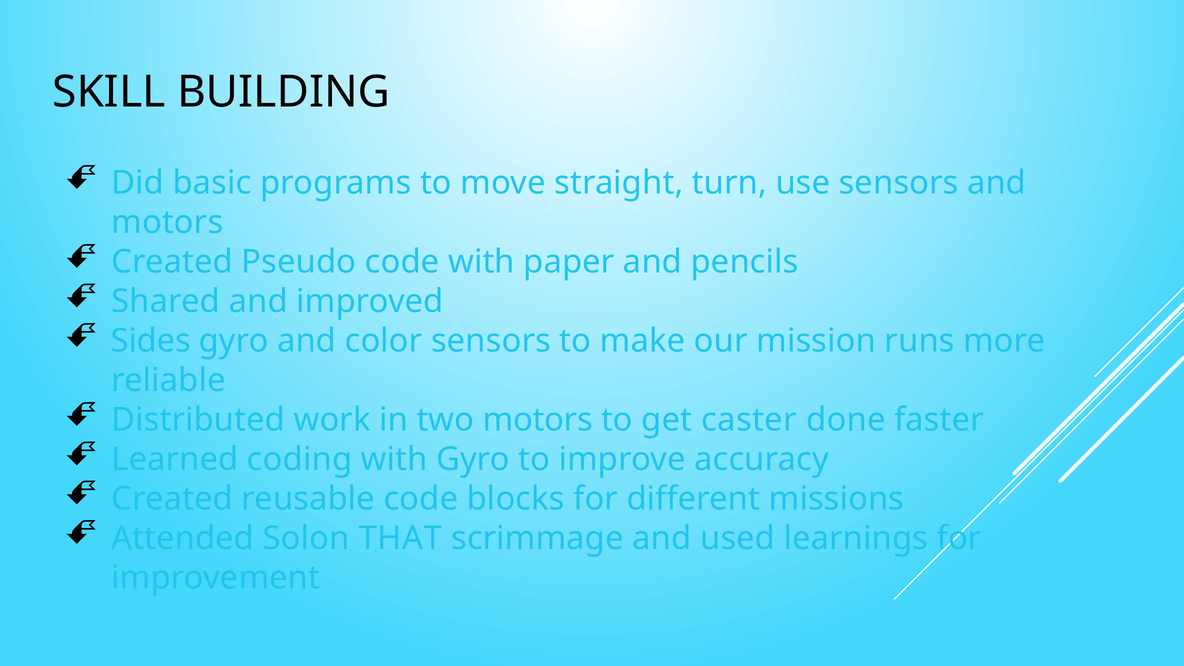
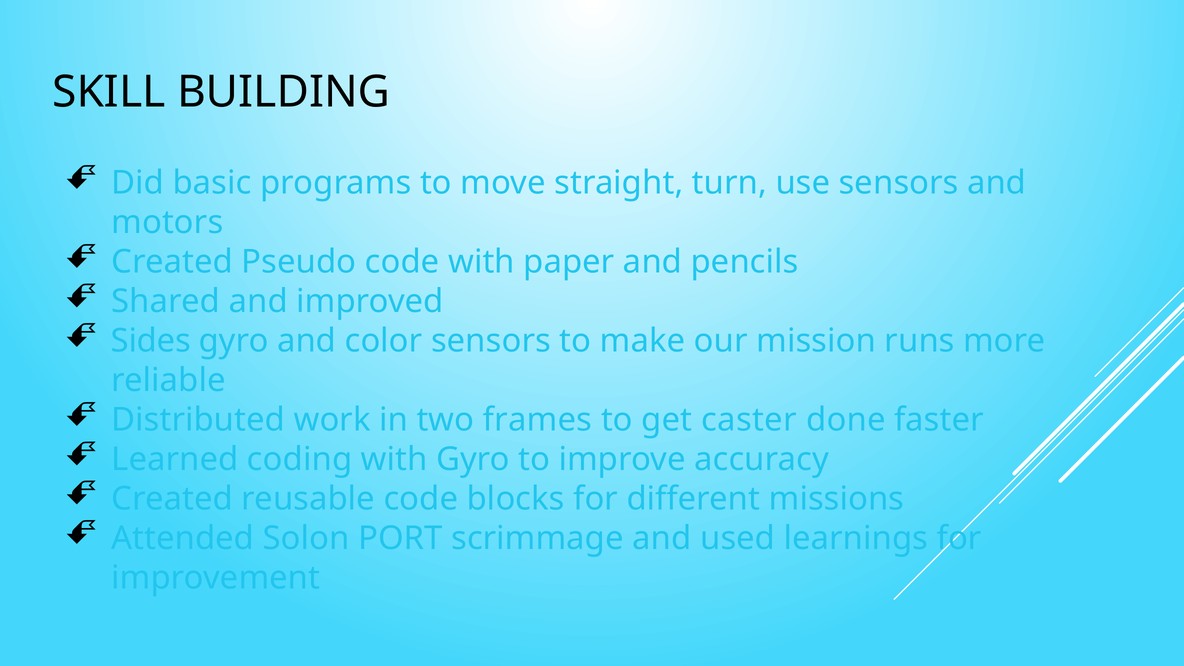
two motors: motors -> frames
THAT: THAT -> PORT
